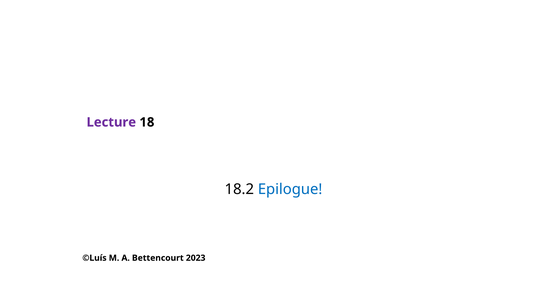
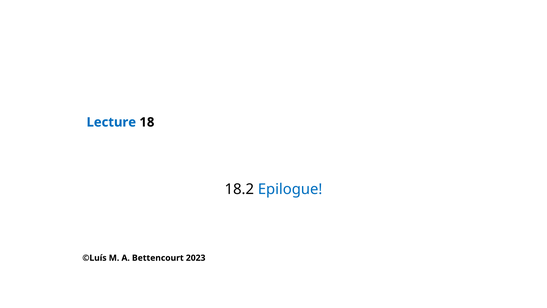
Lecture colour: purple -> blue
